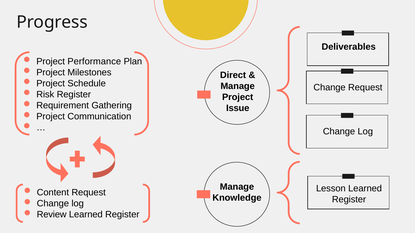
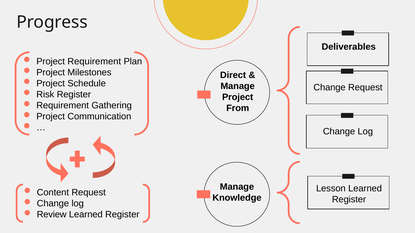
Project Performance: Performance -> Requirement
Issue: Issue -> From
